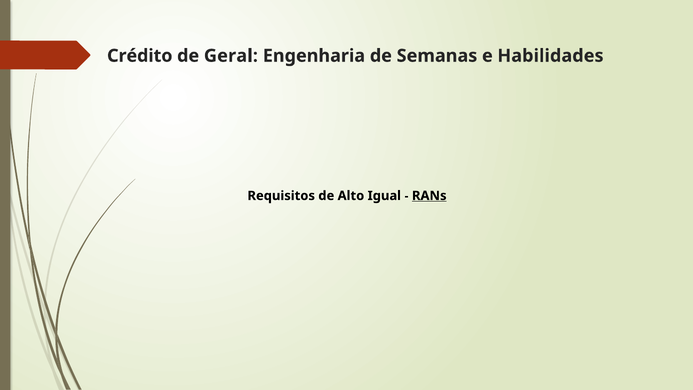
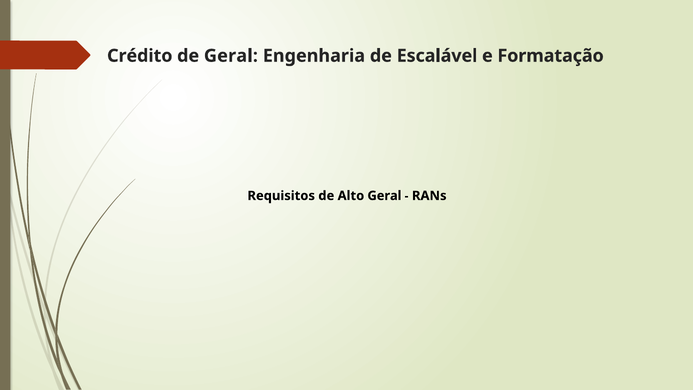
Semanas: Semanas -> Escalável
Habilidades: Habilidades -> Formatação
Alto Igual: Igual -> Geral
RANs underline: present -> none
